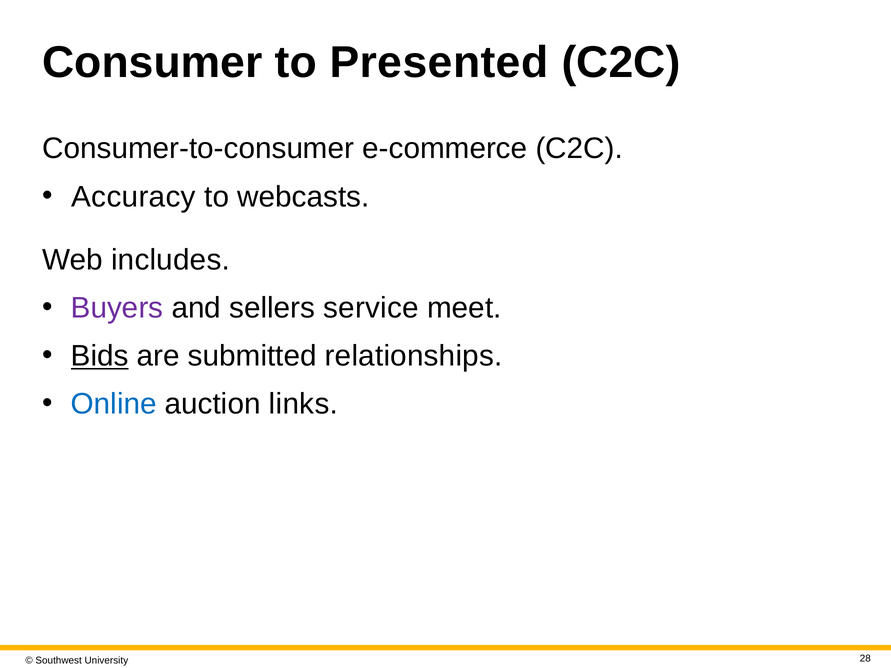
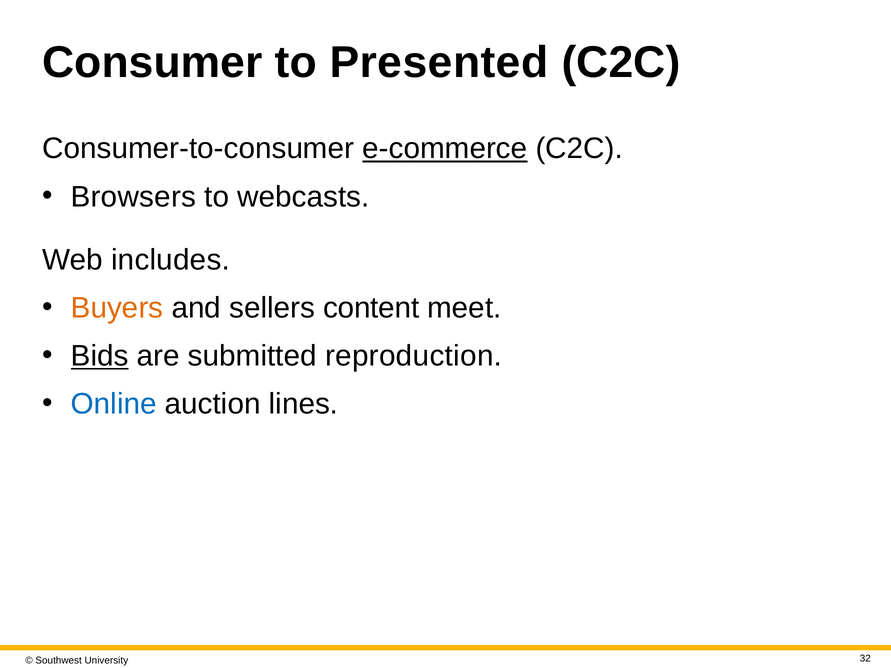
e-commerce underline: none -> present
Accuracy: Accuracy -> Browsers
Buyers colour: purple -> orange
service: service -> content
relationships: relationships -> reproduction
links: links -> lines
28: 28 -> 32
